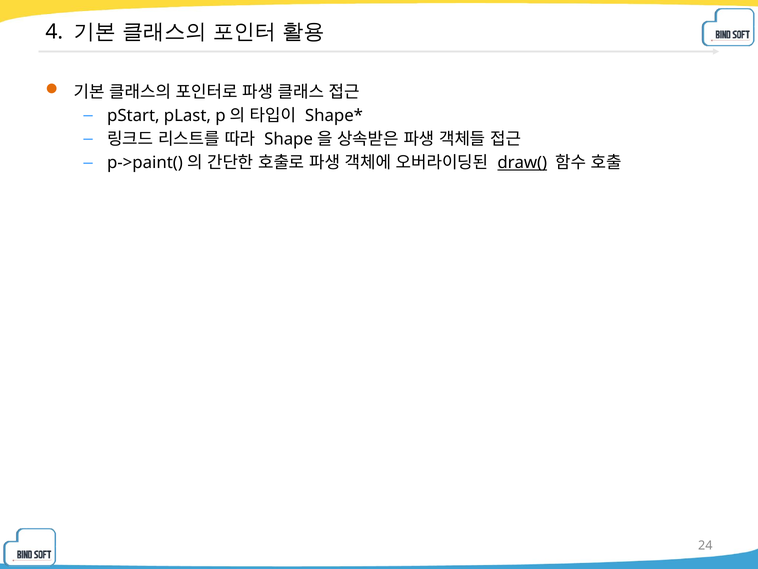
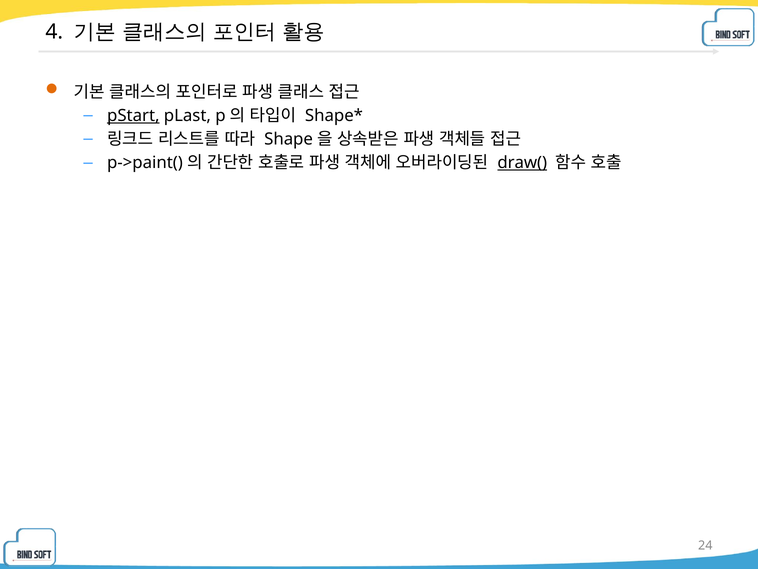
pStart underline: none -> present
